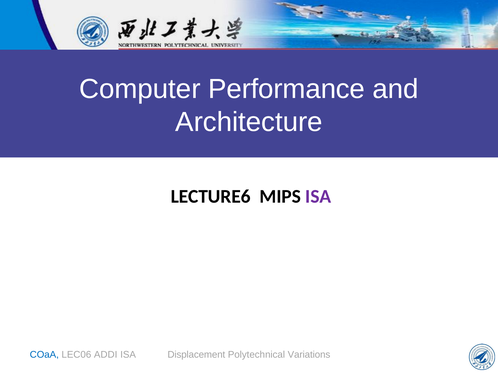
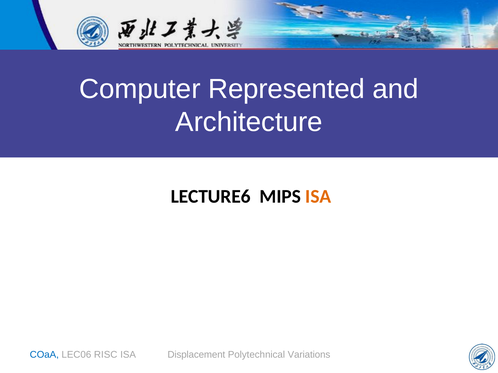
Performance: Performance -> Represented
ISA at (318, 197) colour: purple -> orange
ADDI: ADDI -> RISC
